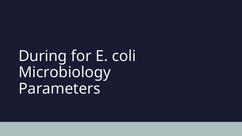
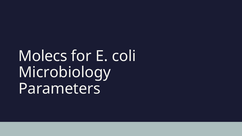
During: During -> Molecs
